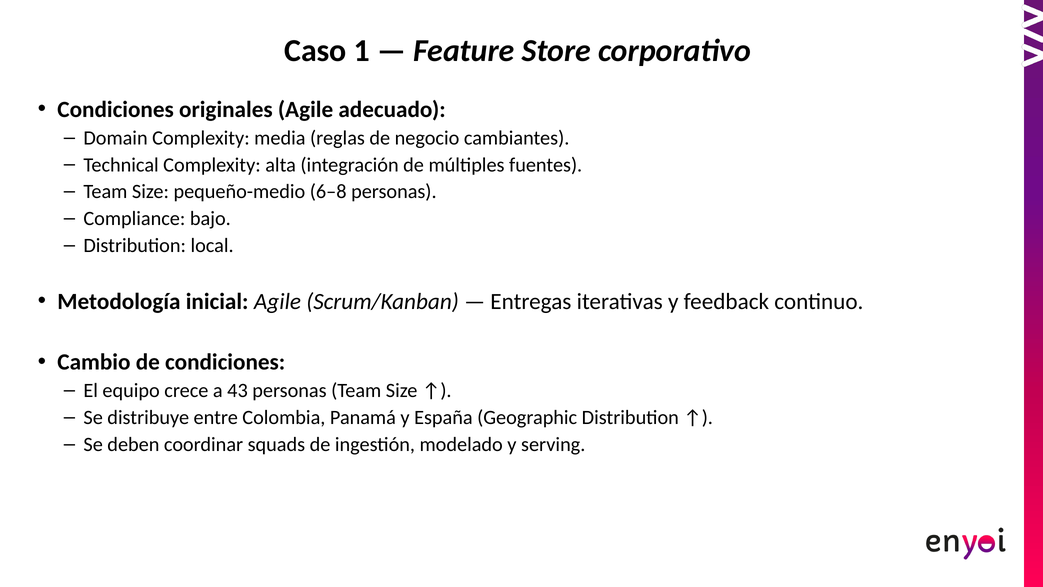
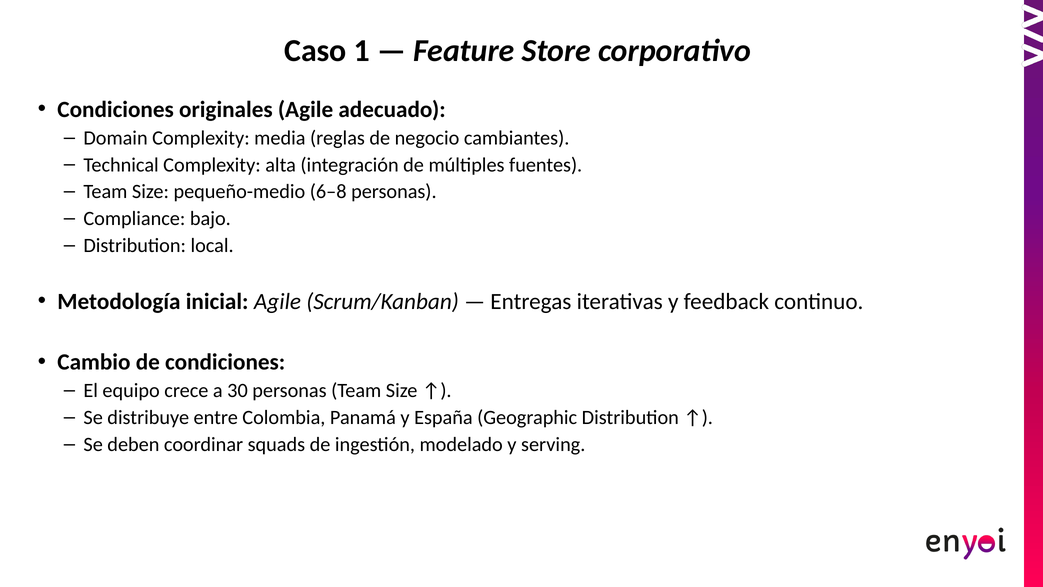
43: 43 -> 30
